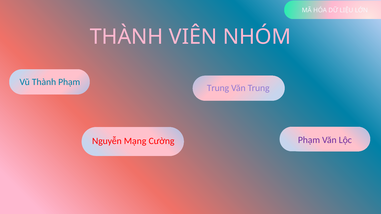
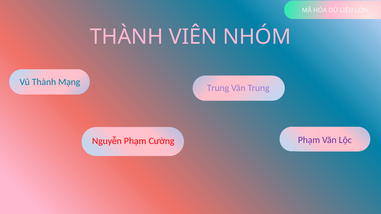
Thành Phạm: Phạm -> Mạng
Nguyễn Mạng: Mạng -> Phạm
